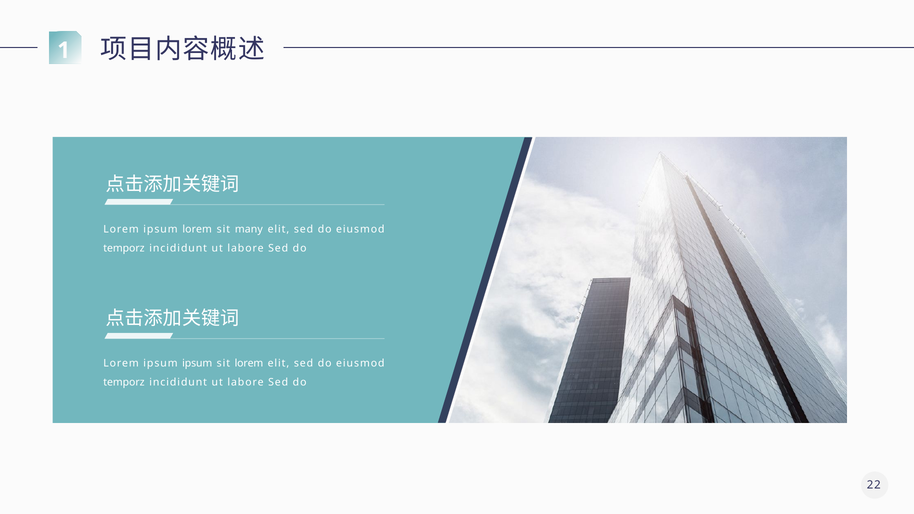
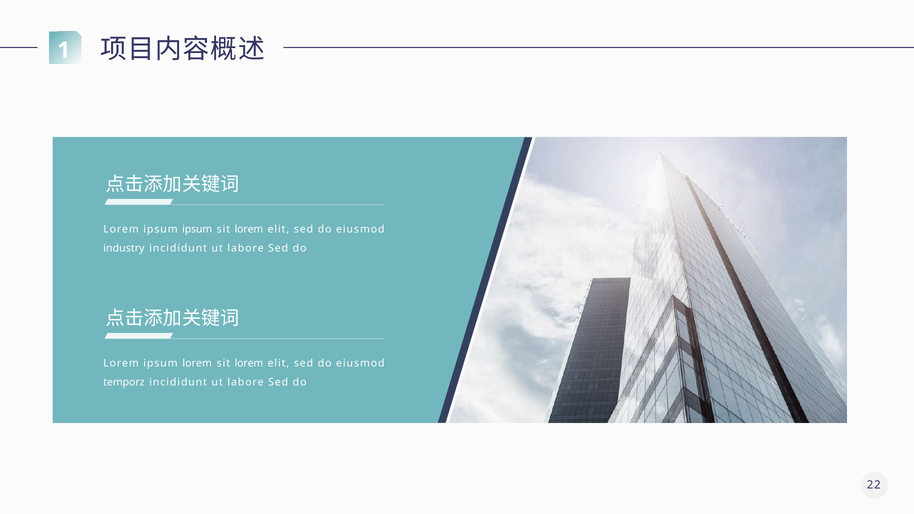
ipsum lorem: lorem -> ipsum
many at (249, 229): many -> lorem
temporz at (124, 248): temporz -> industry
ipsum ipsum: ipsum -> lorem
